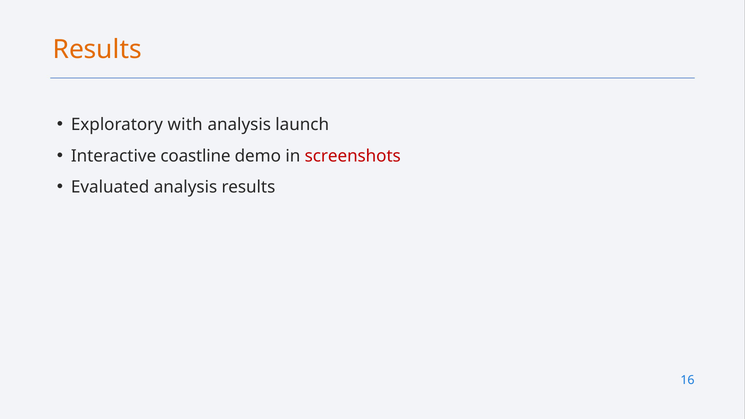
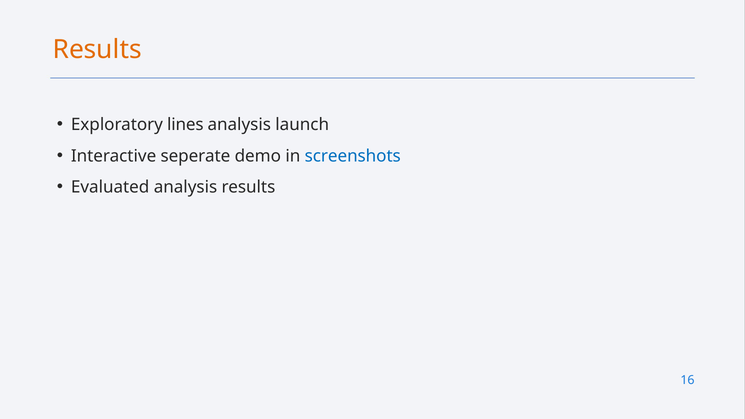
with: with -> lines
coastline: coastline -> seperate
screenshots colour: red -> blue
